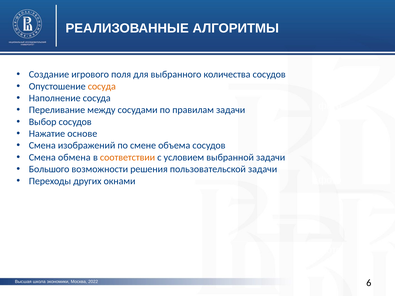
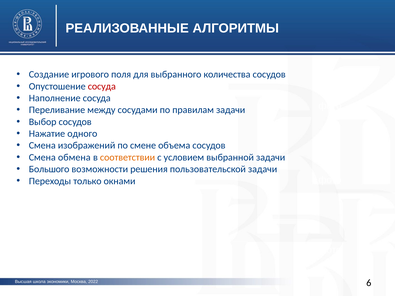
сосуда at (102, 86) colour: orange -> red
основе: основе -> одного
других: других -> только
